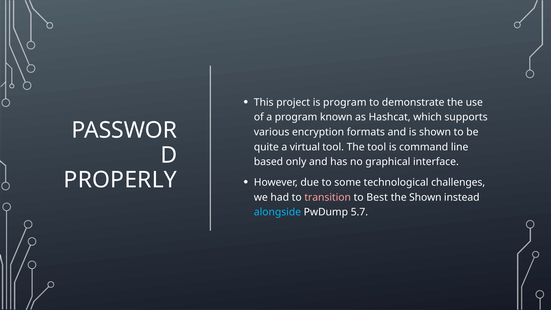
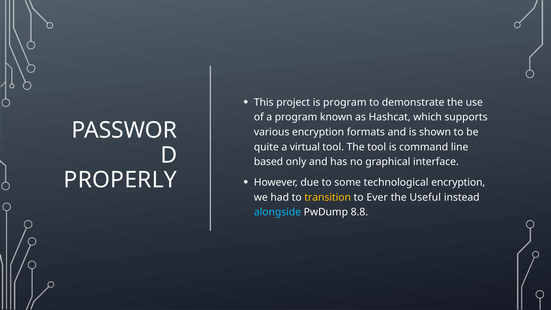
technological challenges: challenges -> encryption
transition colour: pink -> yellow
Best: Best -> Ever
the Shown: Shown -> Useful
5.7: 5.7 -> 8.8
